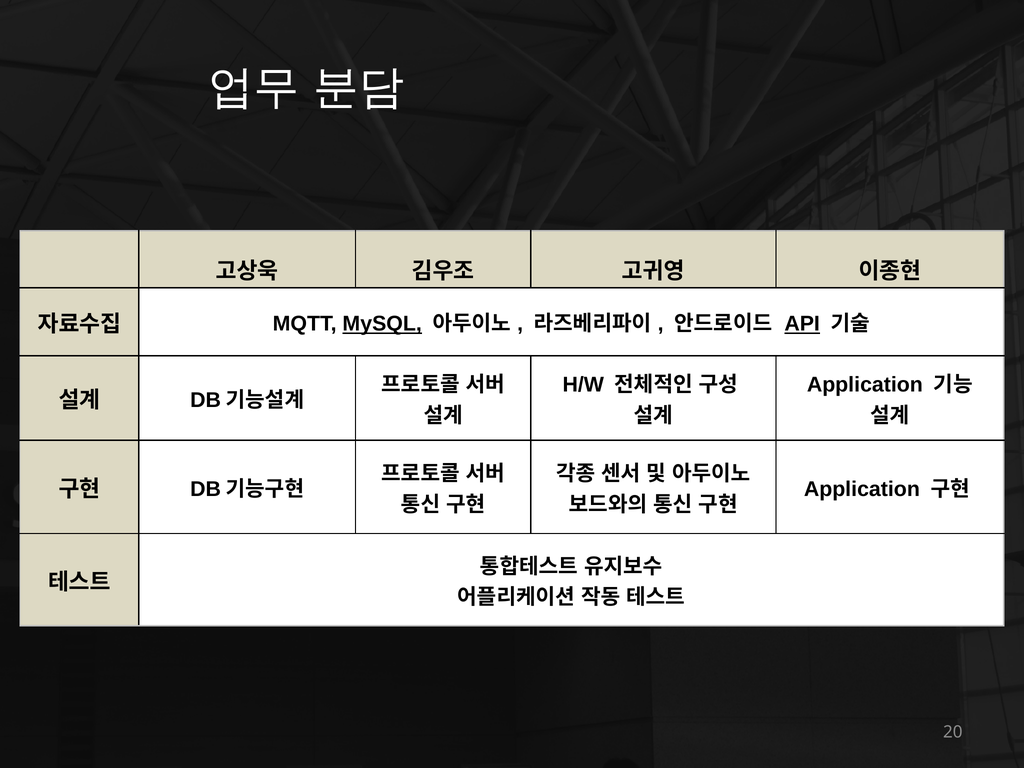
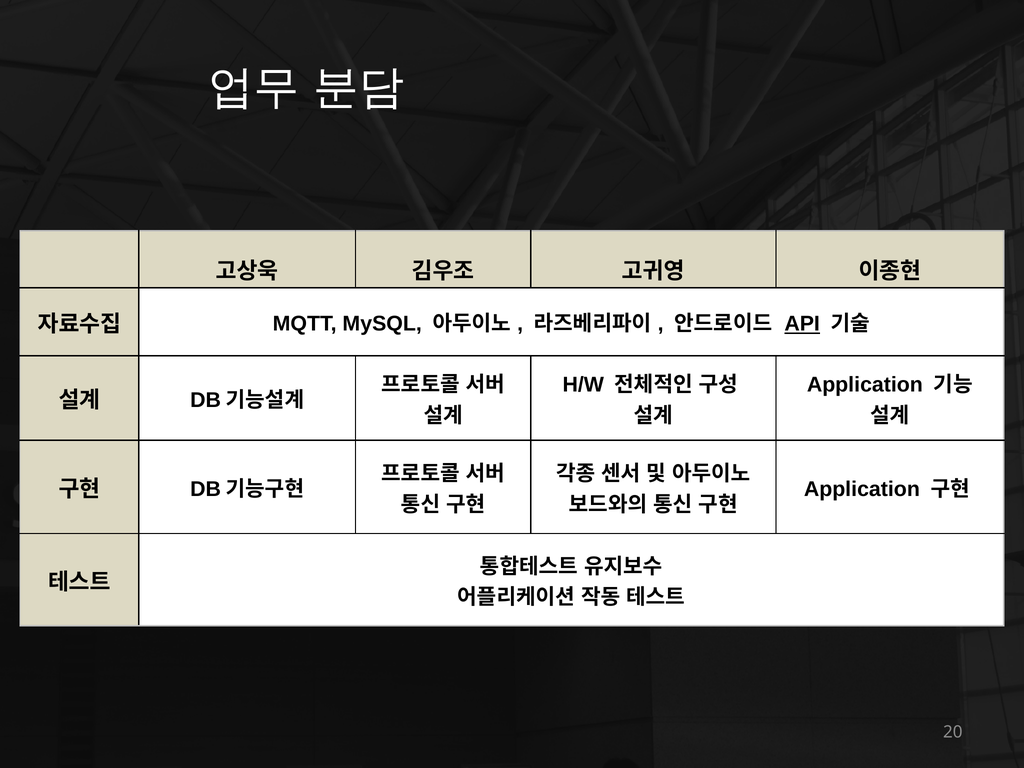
MySQL underline: present -> none
